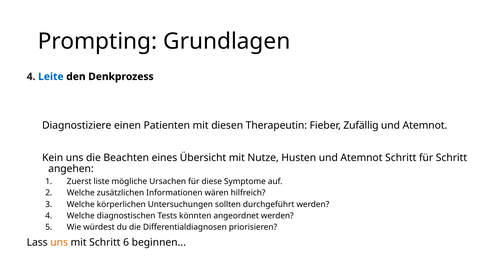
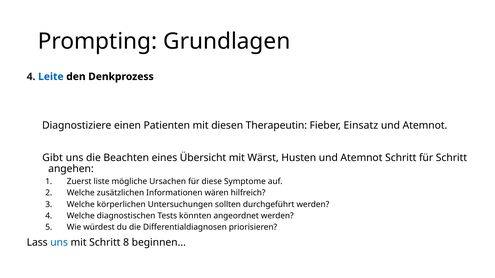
Zufällig: Zufällig -> Einsatz
Kein: Kein -> Gibt
Nutze: Nutze -> Wärst
uns at (59, 243) colour: orange -> blue
6: 6 -> 8
